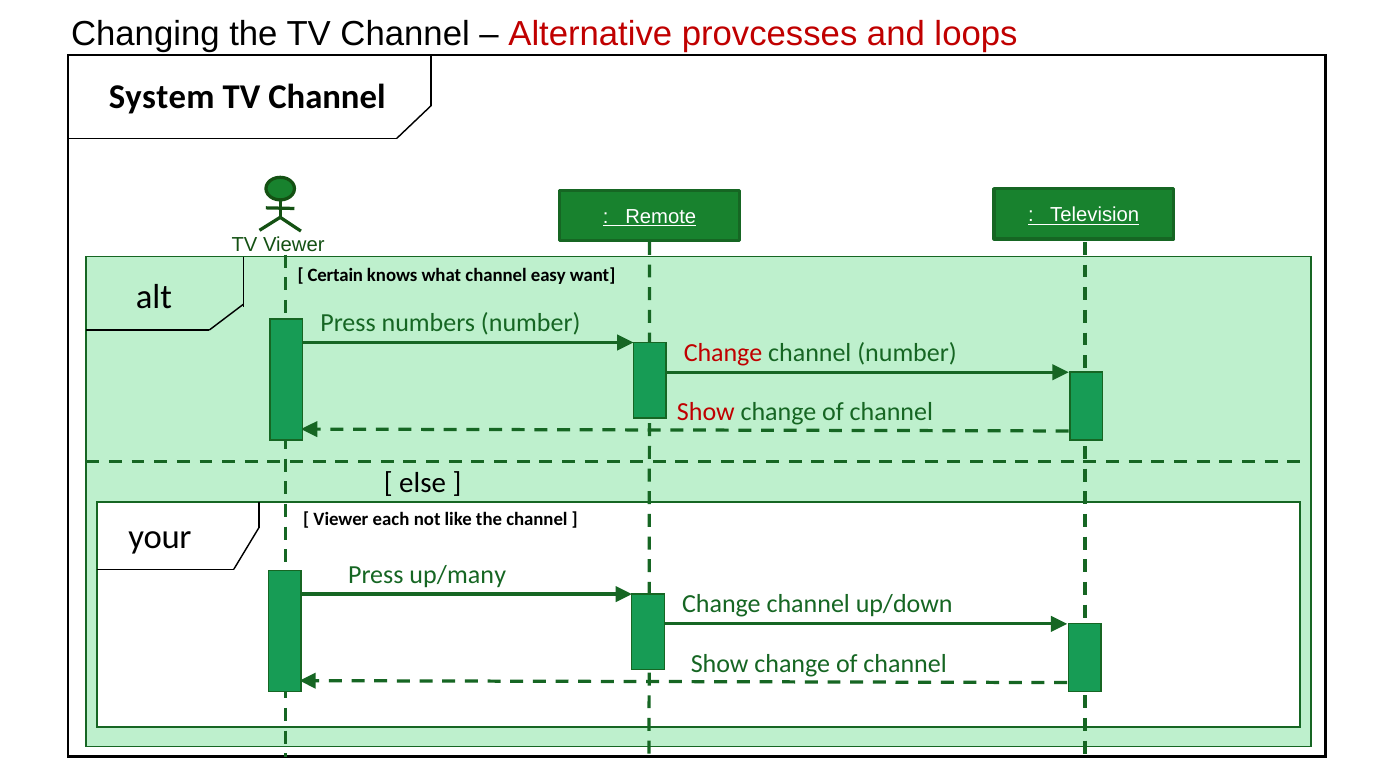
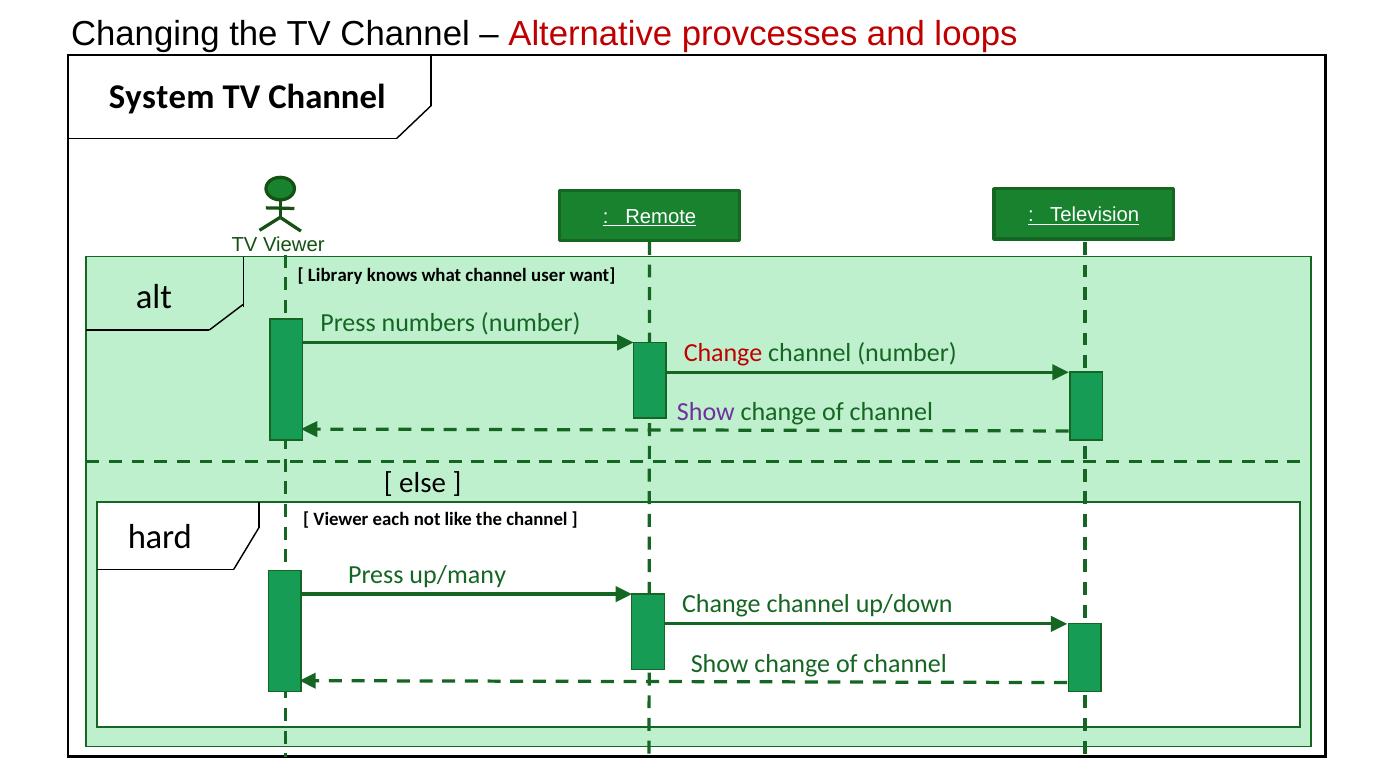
Certain: Certain -> Library
easy: easy -> user
Show at (706, 412) colour: red -> purple
your: your -> hard
